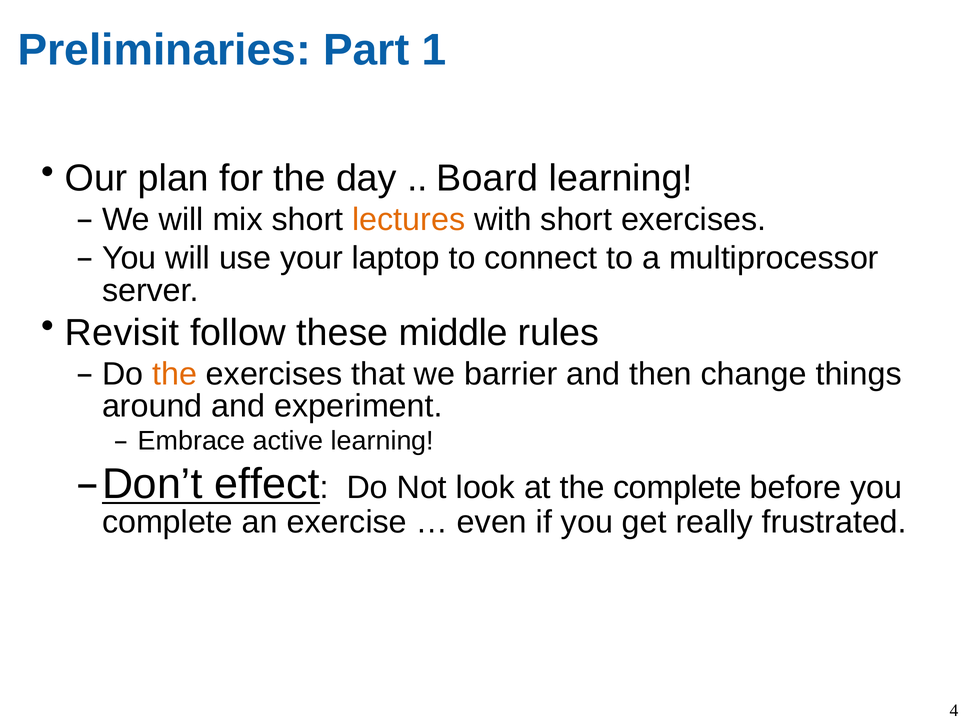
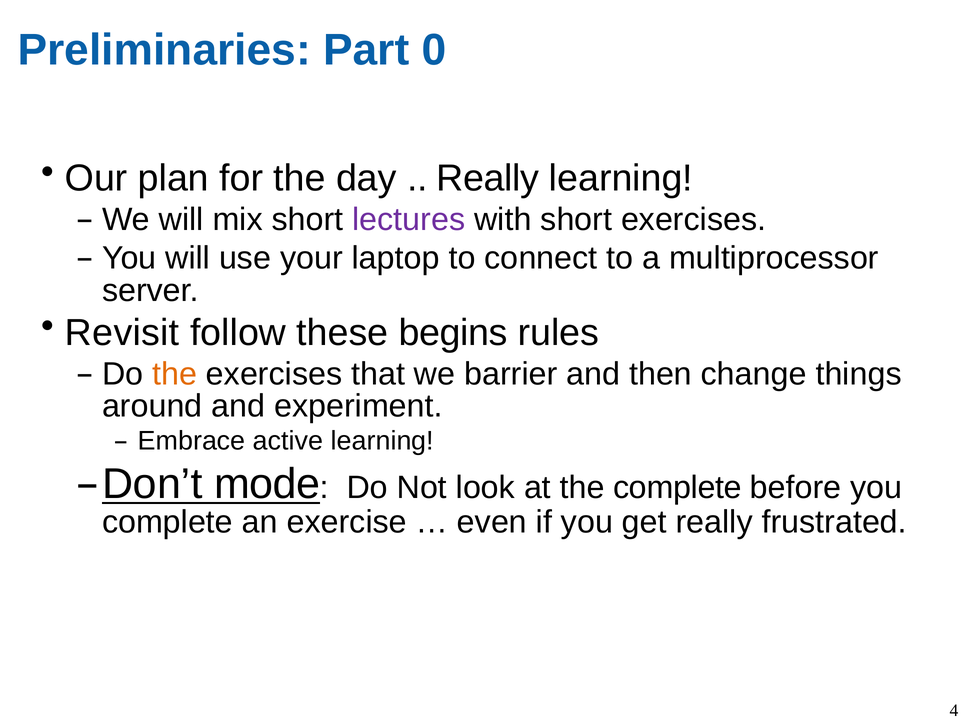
1: 1 -> 0
Board at (487, 178): Board -> Really
lectures colour: orange -> purple
middle: middle -> begins
effect: effect -> mode
